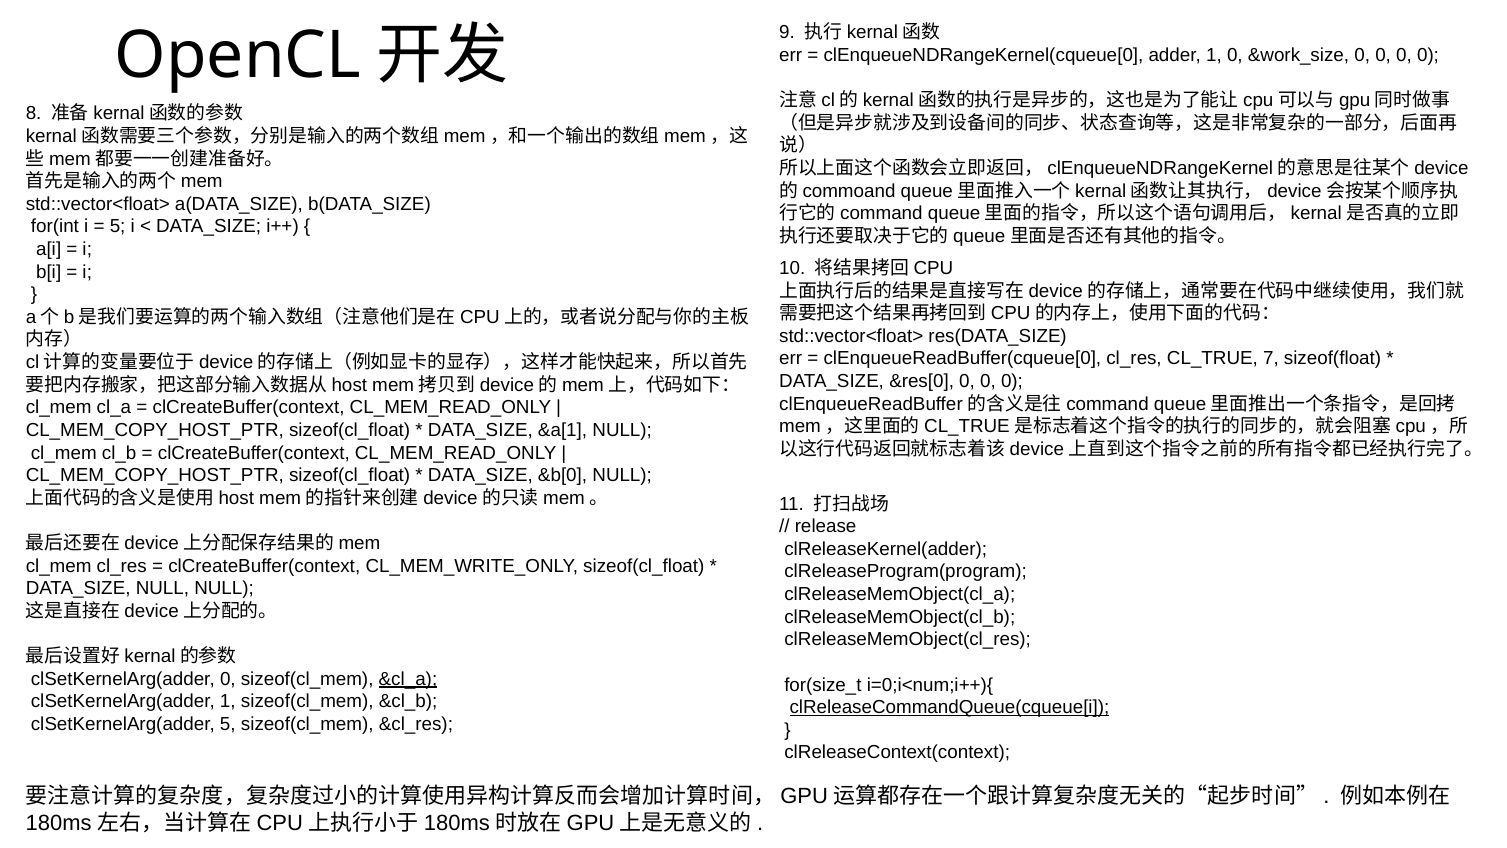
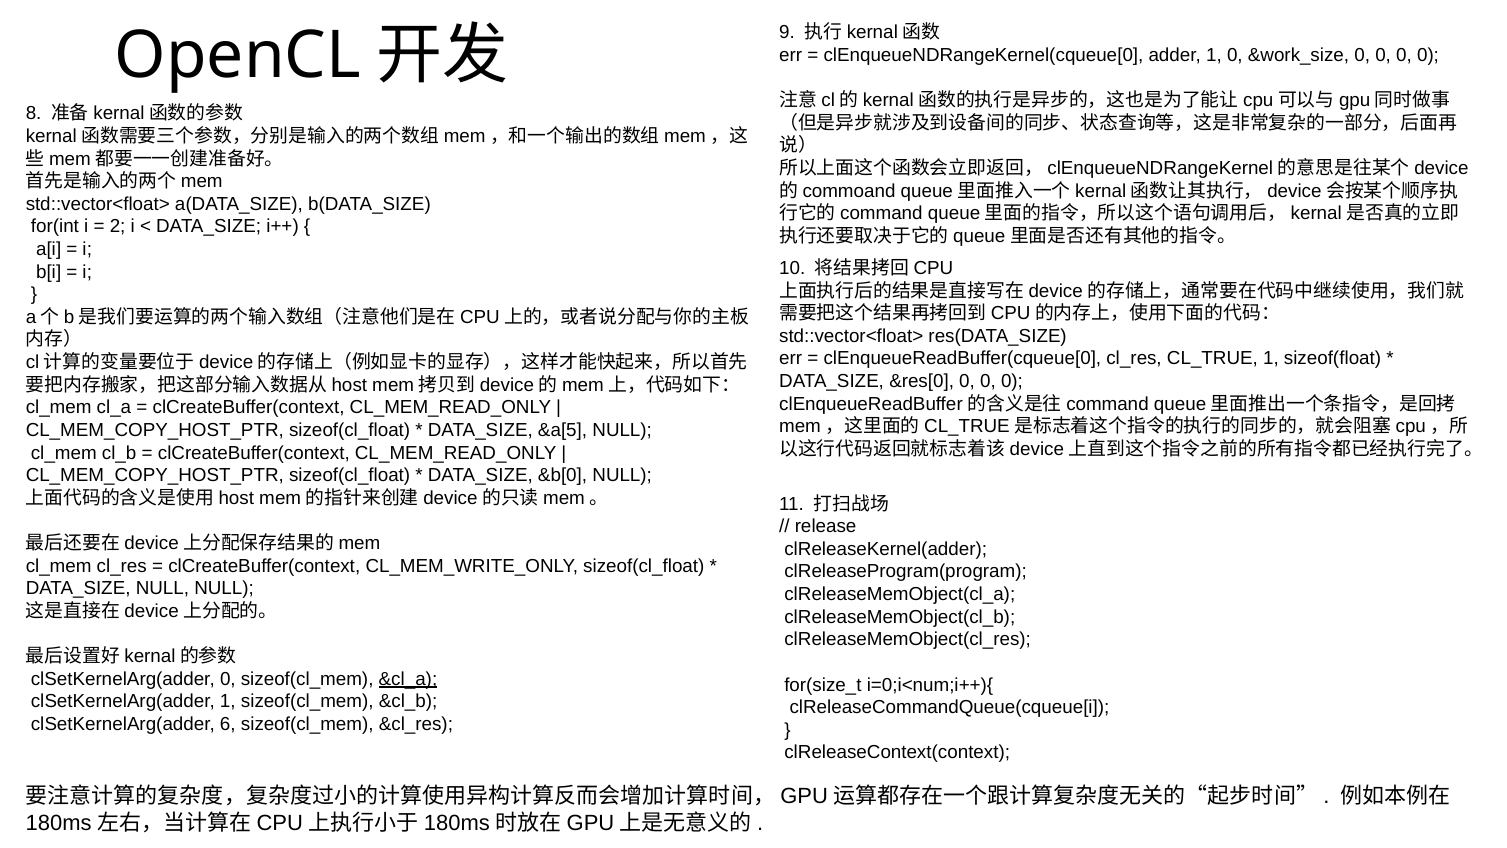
5 at (118, 227): 5 -> 2
CL_TRUE 7: 7 -> 1
&a[1: &a[1 -> &a[5
clReleaseCommandQueue(cqueue[i underline: present -> none
clSetKernelArg(adder 5: 5 -> 6
